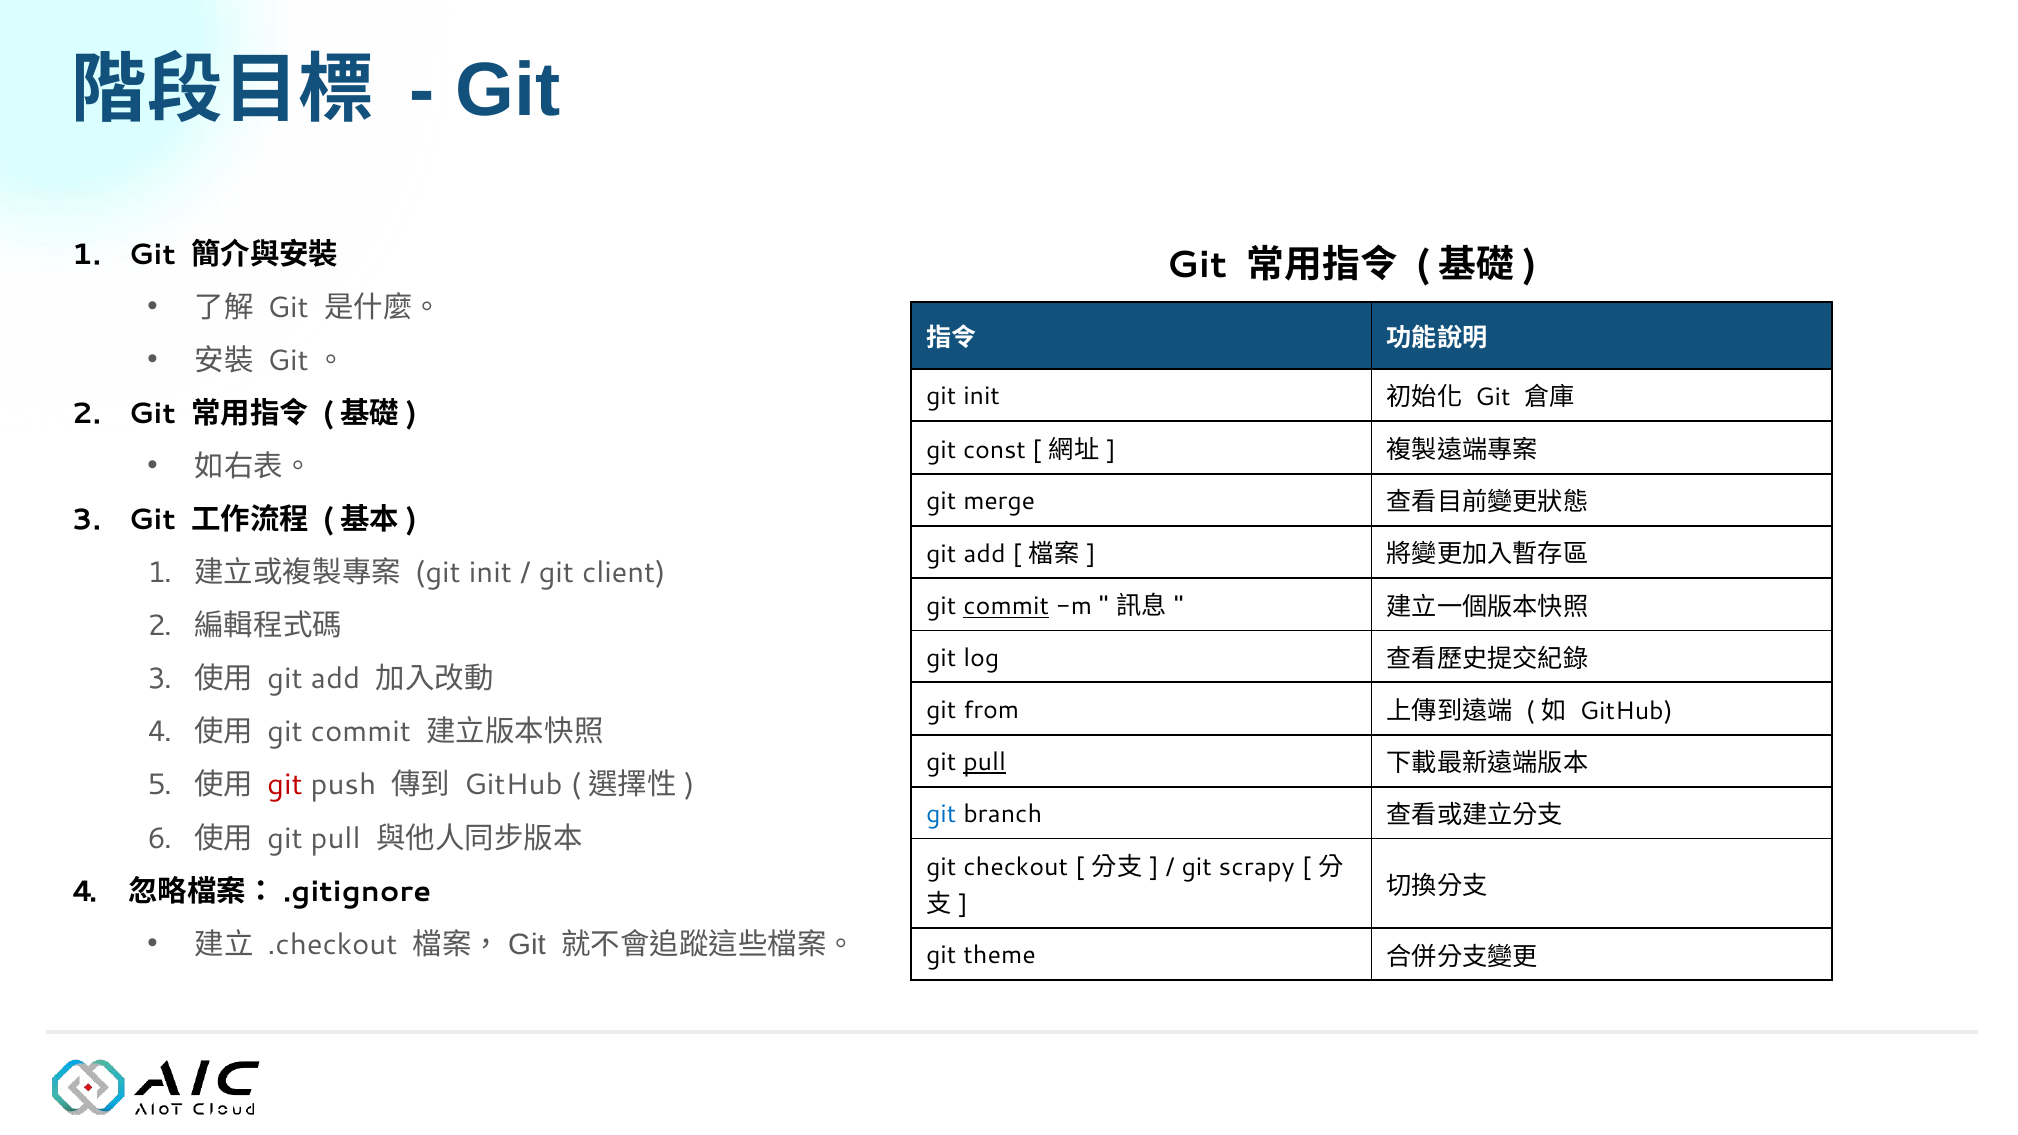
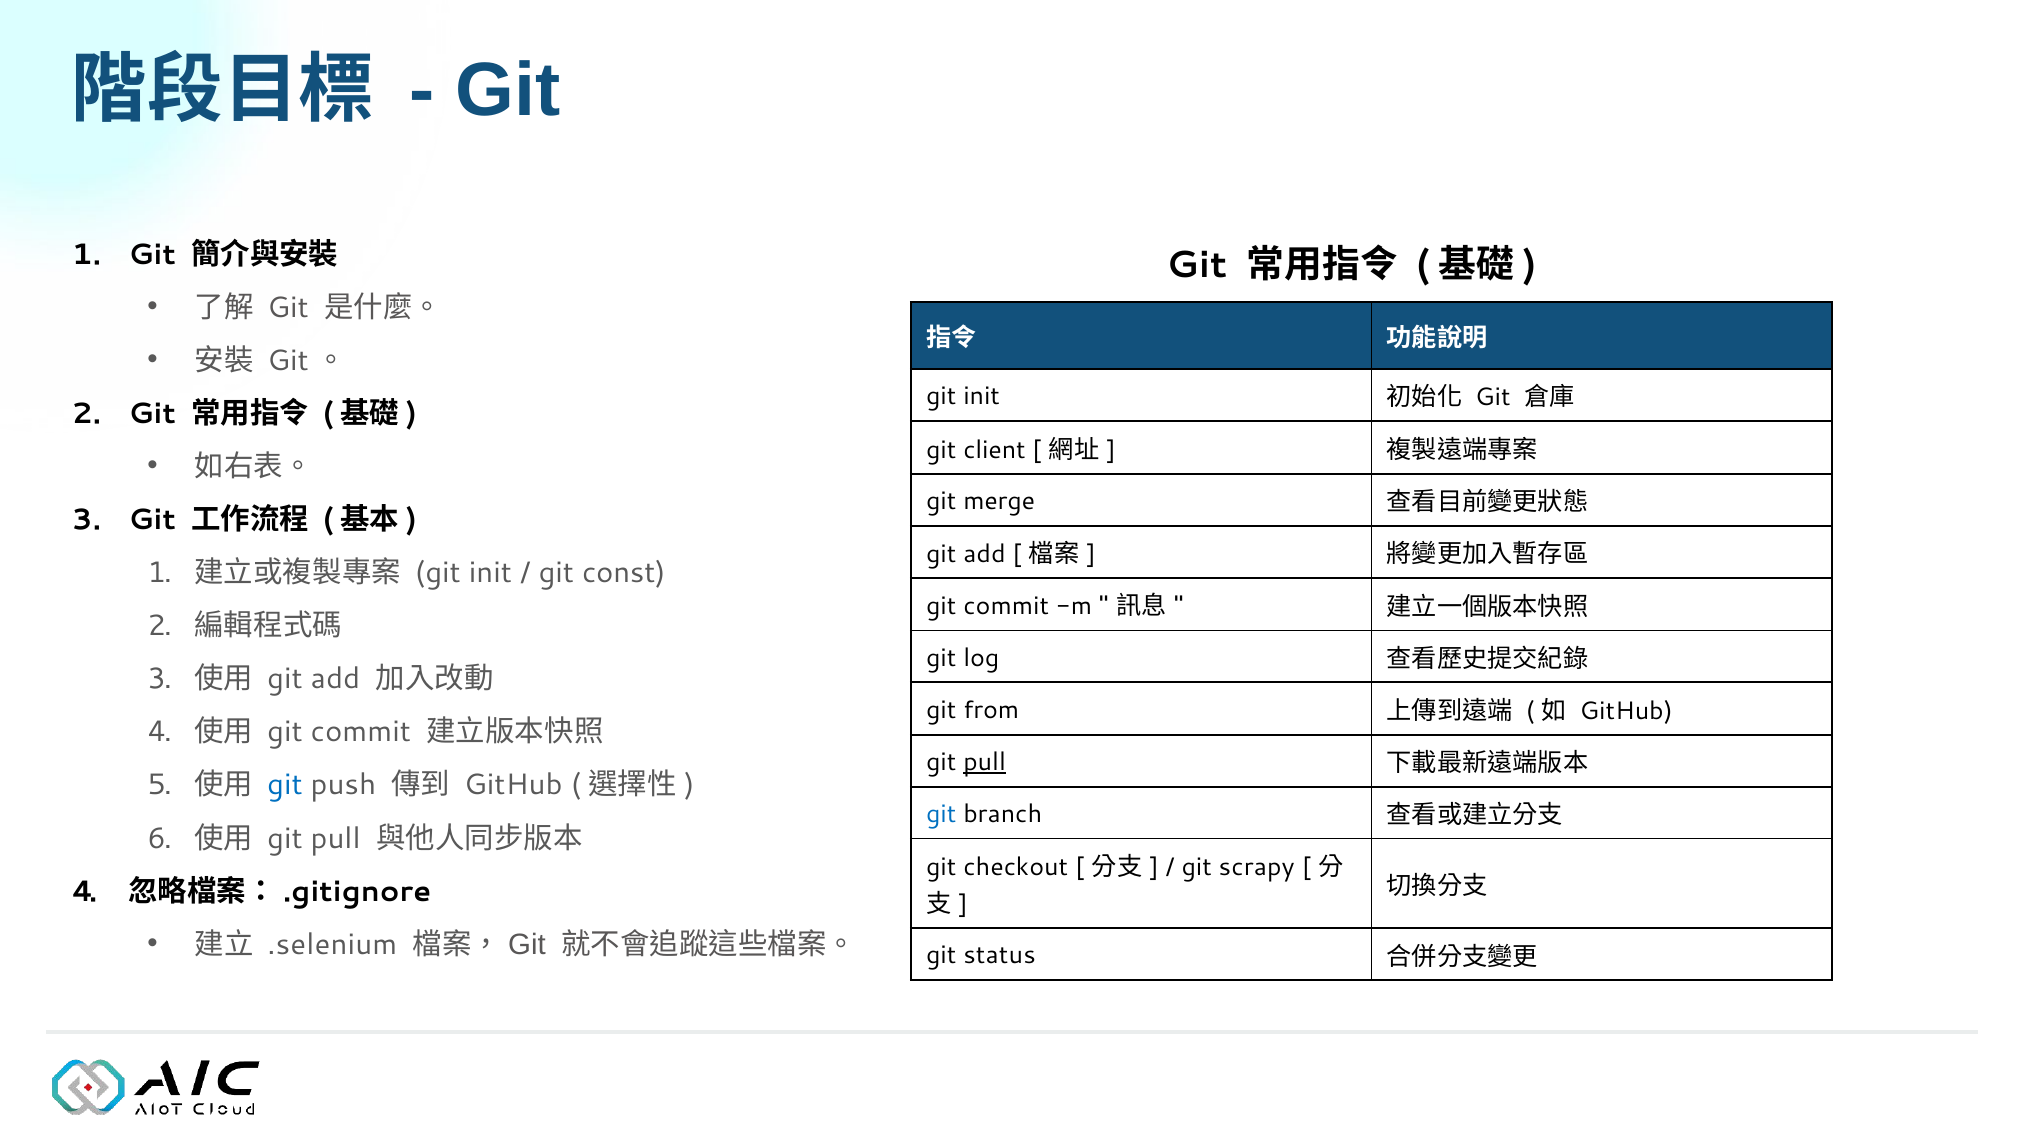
const: const -> client
client: client -> const
commit at (1006, 607) underline: present -> none
git at (285, 785) colour: red -> blue
.checkout: .checkout -> .selenium
theme: theme -> status
